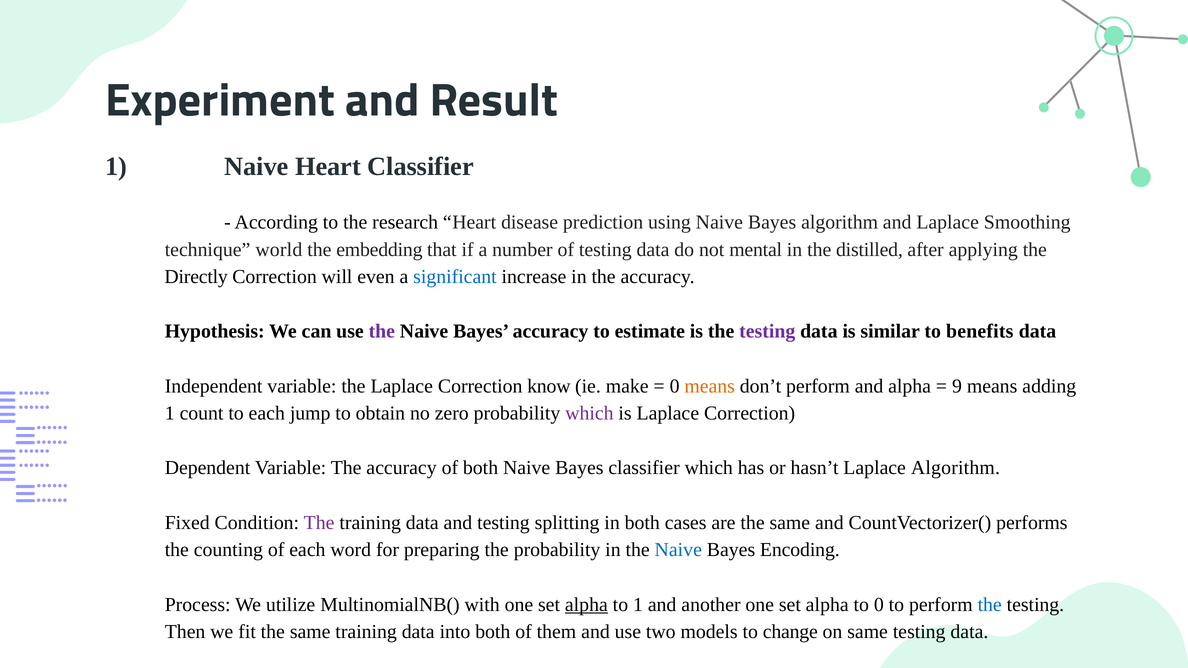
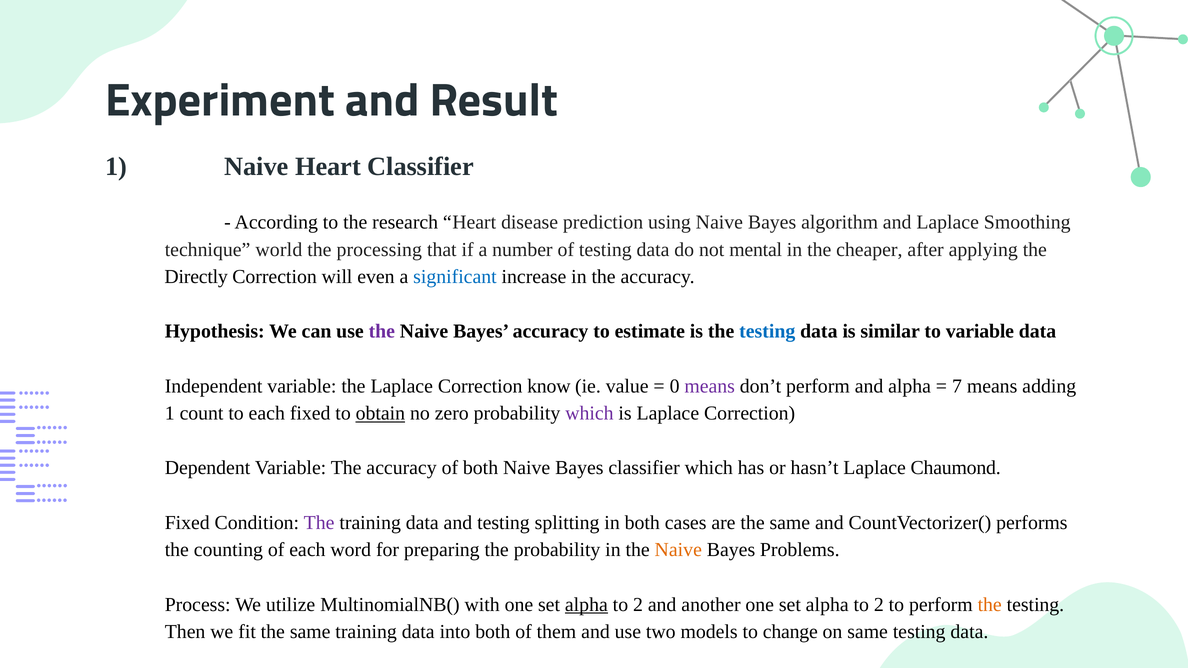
embedding: embedding -> processing
distilled: distilled -> cheaper
testing at (767, 332) colour: purple -> blue
to benefits: benefits -> variable
make: make -> value
means at (710, 386) colour: orange -> purple
9: 9 -> 7
each jump: jump -> fixed
obtain underline: none -> present
Laplace Algorithm: Algorithm -> Chaumond
Naive at (678, 550) colour: blue -> orange
Encoding: Encoding -> Problems
1 at (638, 605): 1 -> 2
0 at (879, 605): 0 -> 2
the at (990, 605) colour: blue -> orange
